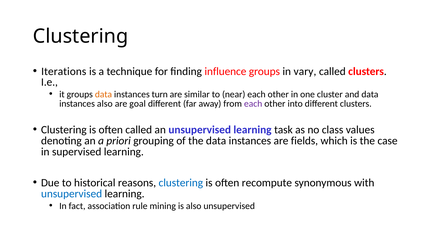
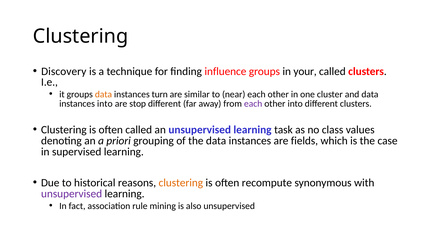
Iterations: Iterations -> Discovery
vary: vary -> your
instances also: also -> into
goal: goal -> stop
clustering at (181, 183) colour: blue -> orange
unsupervised at (72, 194) colour: blue -> purple
